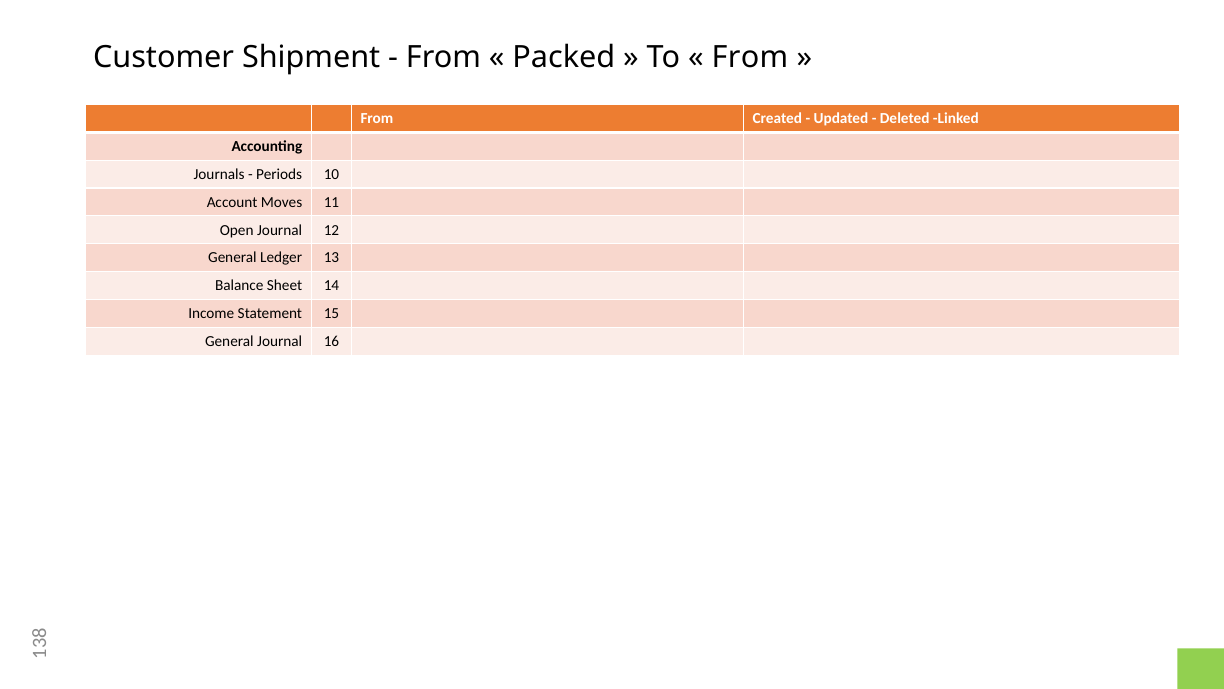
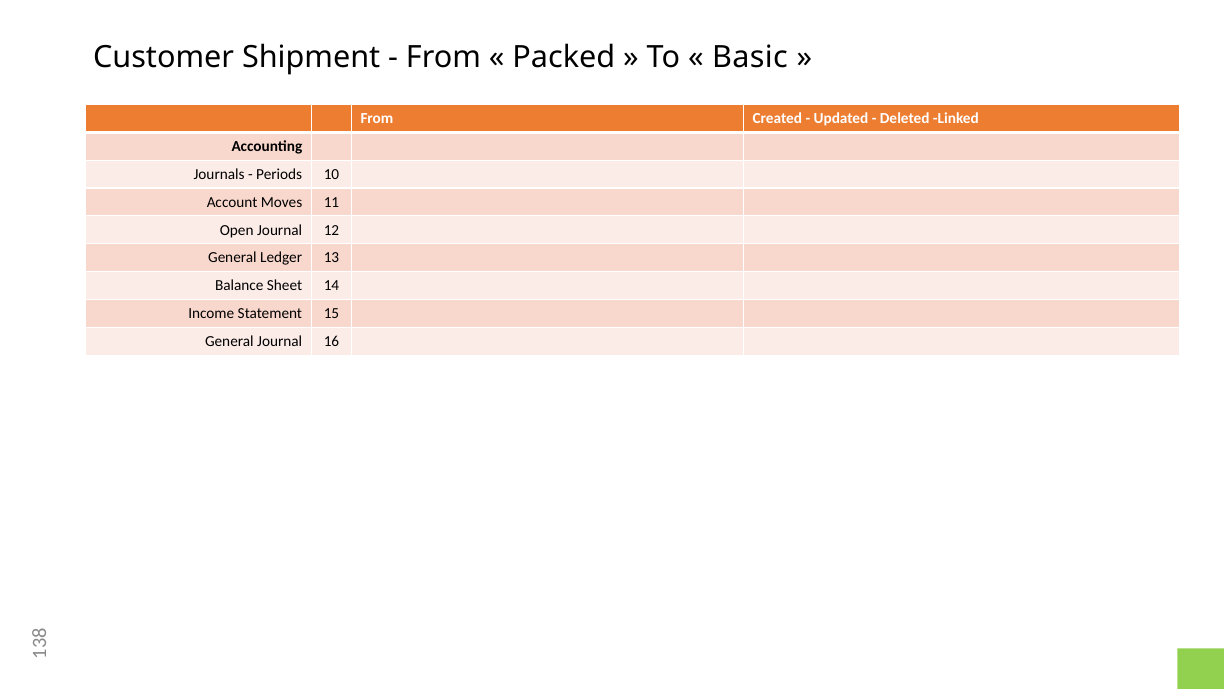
From at (750, 58): From -> Basic
